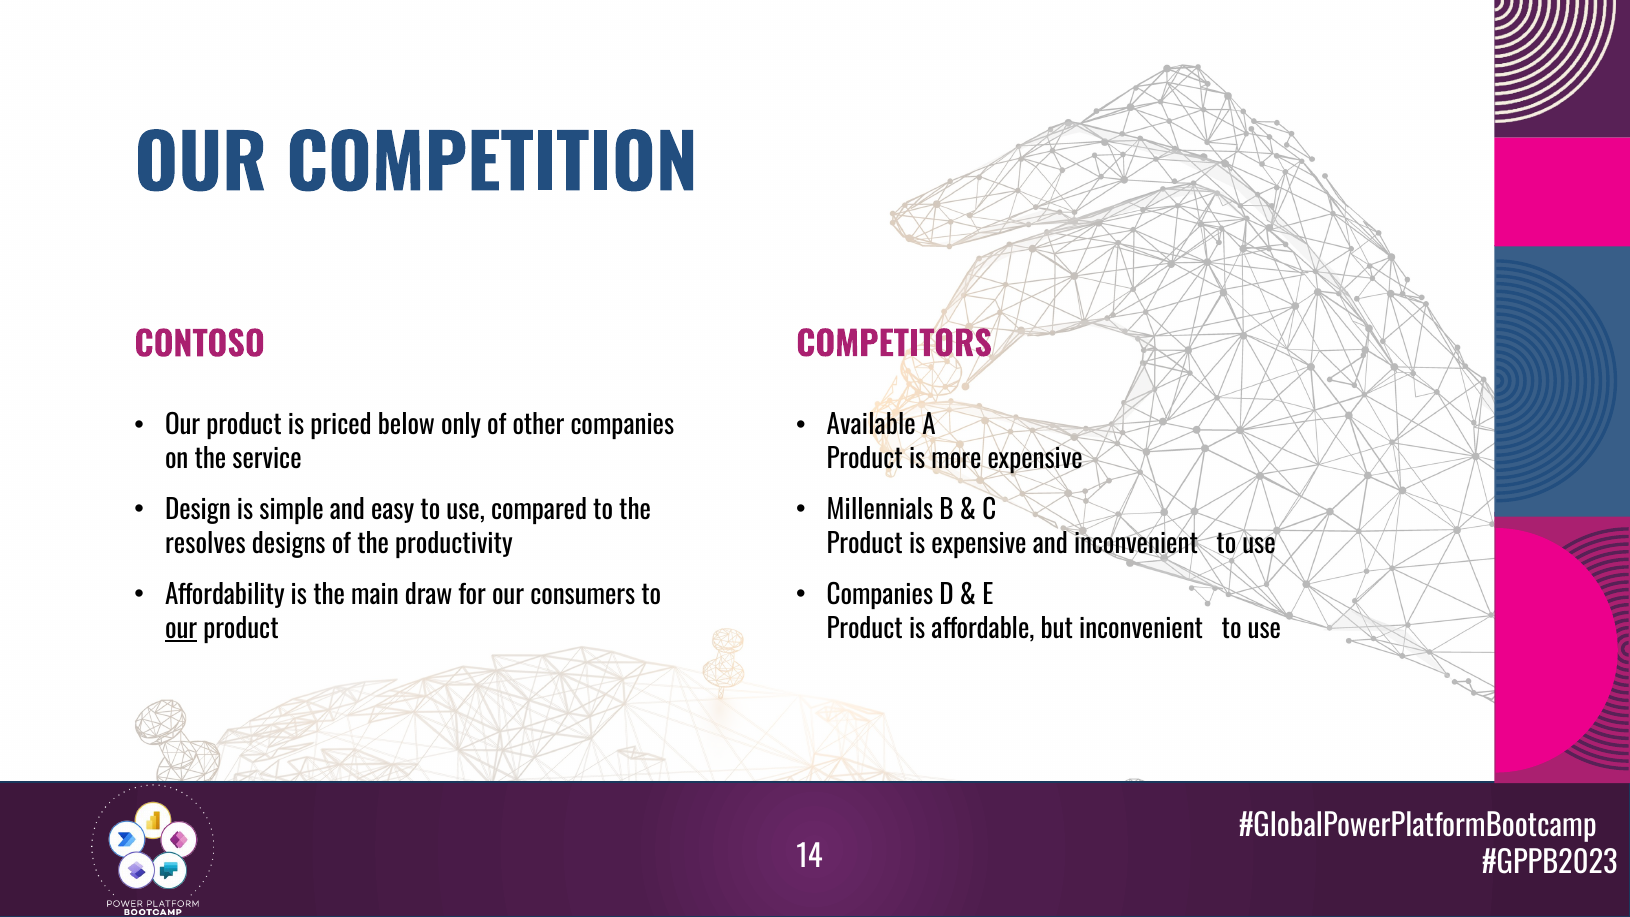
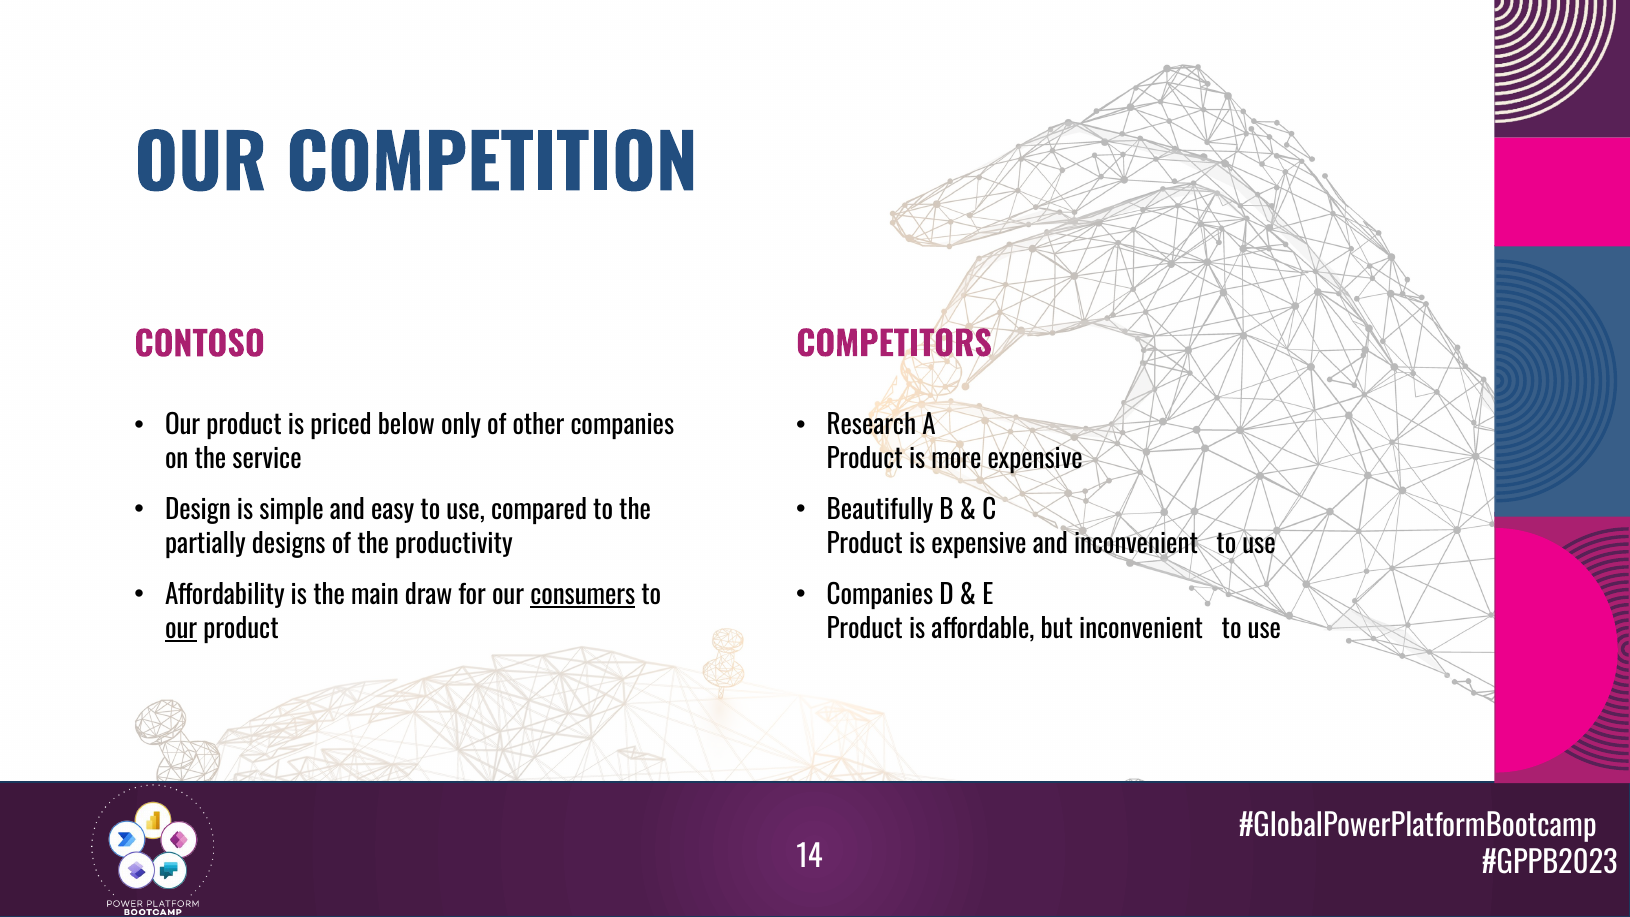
Available: Available -> Research
Millennials: Millennials -> Beautifully
resolves: resolves -> partially
consumers underline: none -> present
